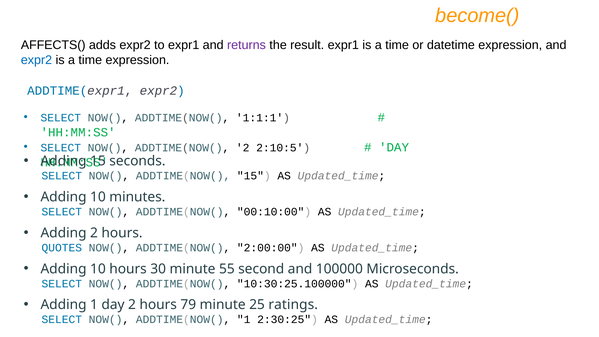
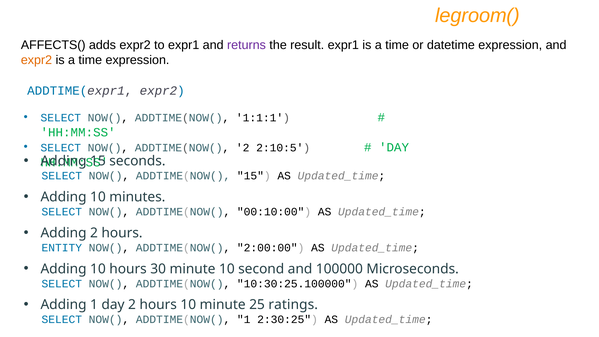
become(: become( -> legroom(
expr2 at (36, 60) colour: blue -> orange
QUOTES: QUOTES -> ENTITY
minute 55: 55 -> 10
hours 79: 79 -> 10
